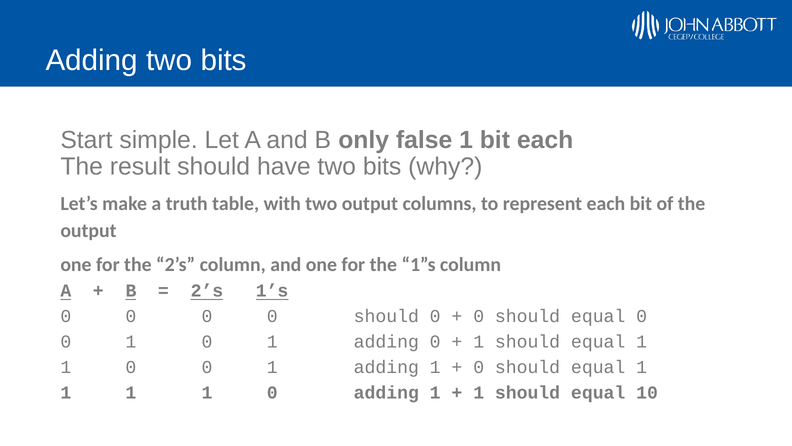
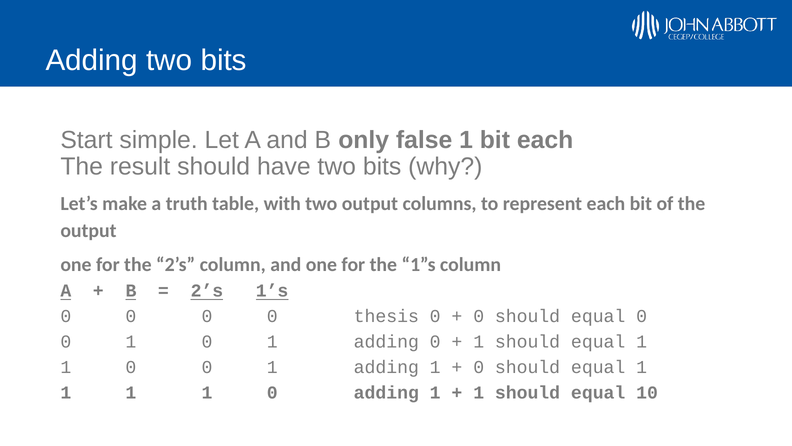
0 0 should: should -> thesis
